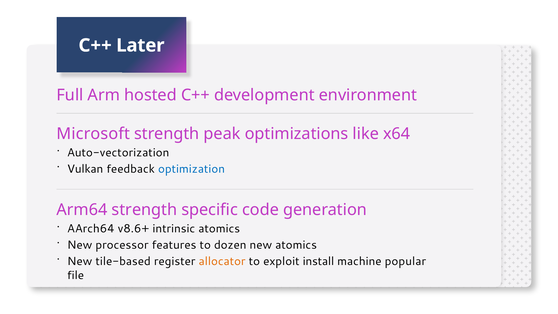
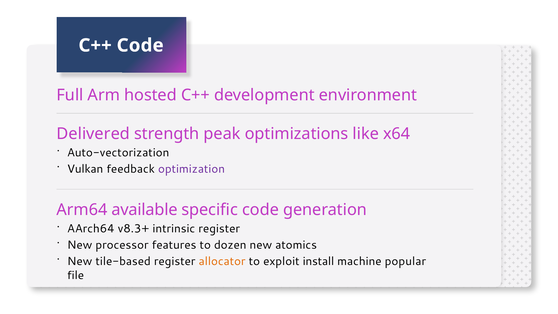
C++ Later: Later -> Code
Microsoft: Microsoft -> Delivered
optimization colour: blue -> purple
Arm64 strength: strength -> available
v8.6+: v8.6+ -> v8.3+
intrinsic atomics: atomics -> register
